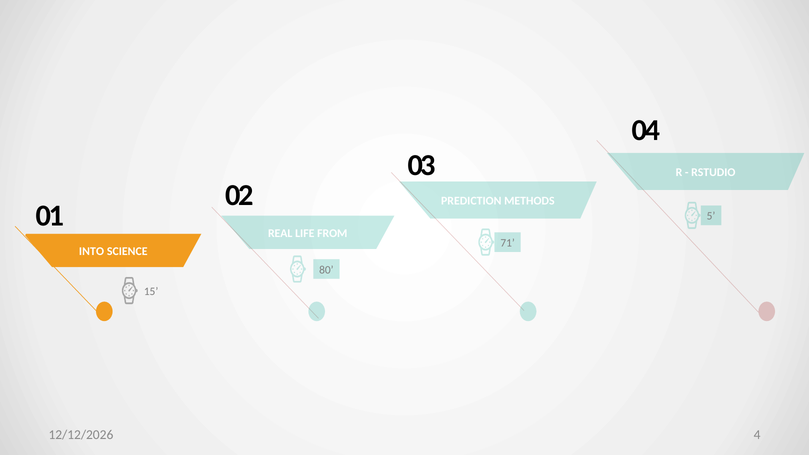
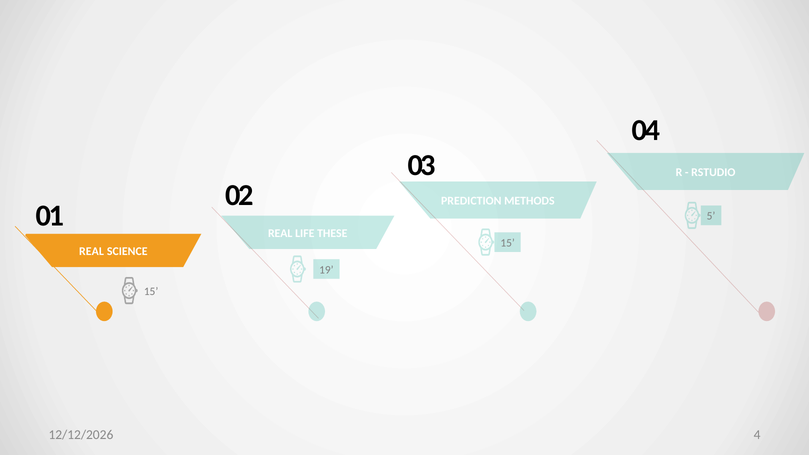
FROM: FROM -> THESE
71 at (508, 243): 71 -> 15
INTO at (92, 251): INTO -> REAL
80: 80 -> 19
